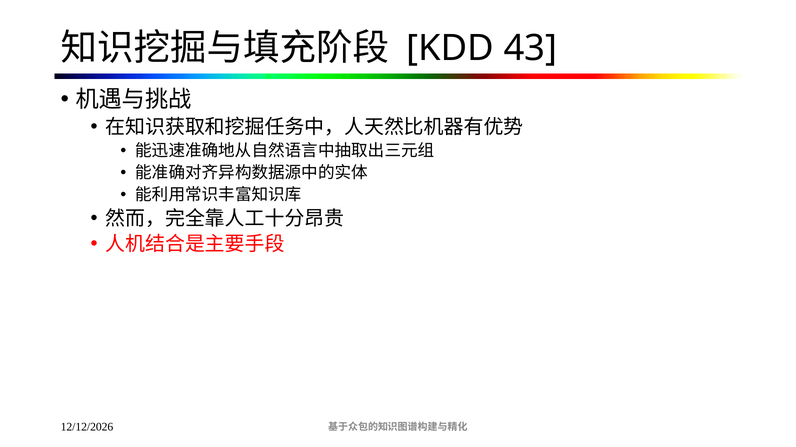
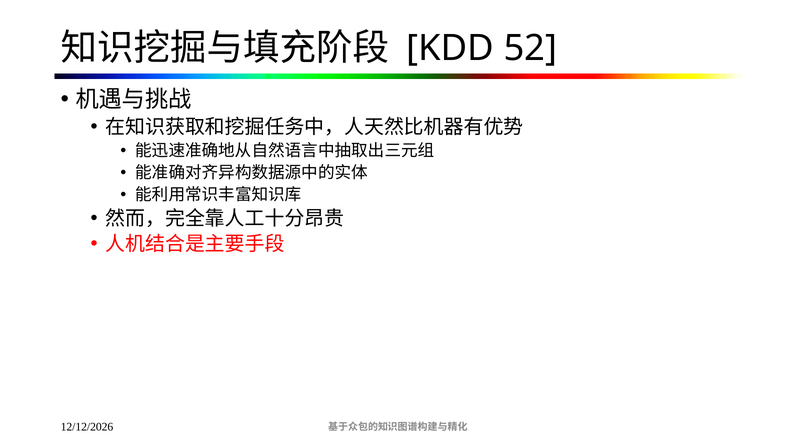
43: 43 -> 52
